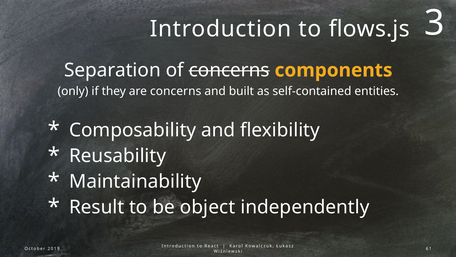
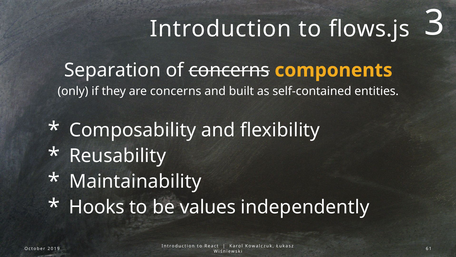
Result: Result -> Hooks
object: object -> values
